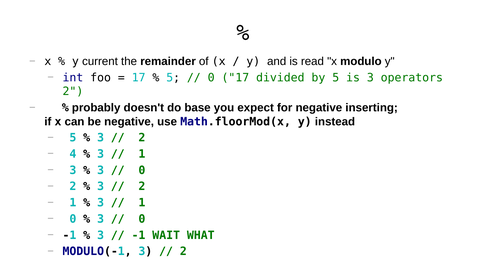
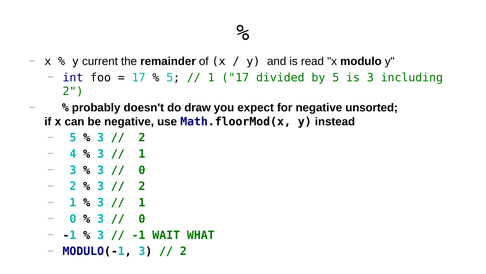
0 at (211, 78): 0 -> 1
operators: operators -> including
base: base -> draw
inserting: inserting -> unsorted
